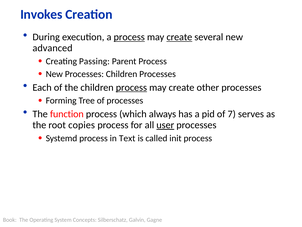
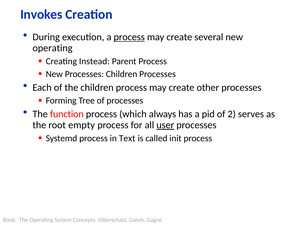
create at (179, 37) underline: present -> none
advanced at (53, 48): advanced -> operating
Passing: Passing -> Instead
process at (131, 87) underline: present -> none
7: 7 -> 2
copies: copies -> empty
